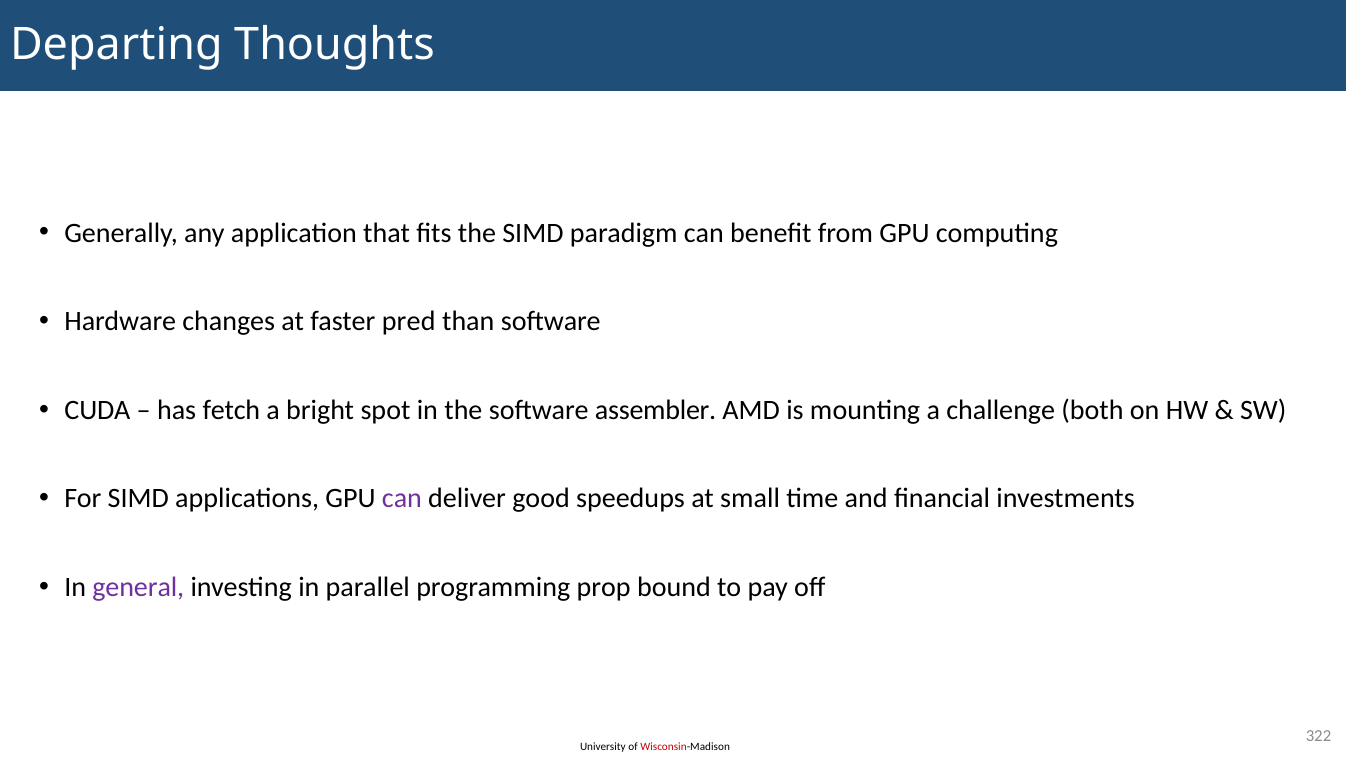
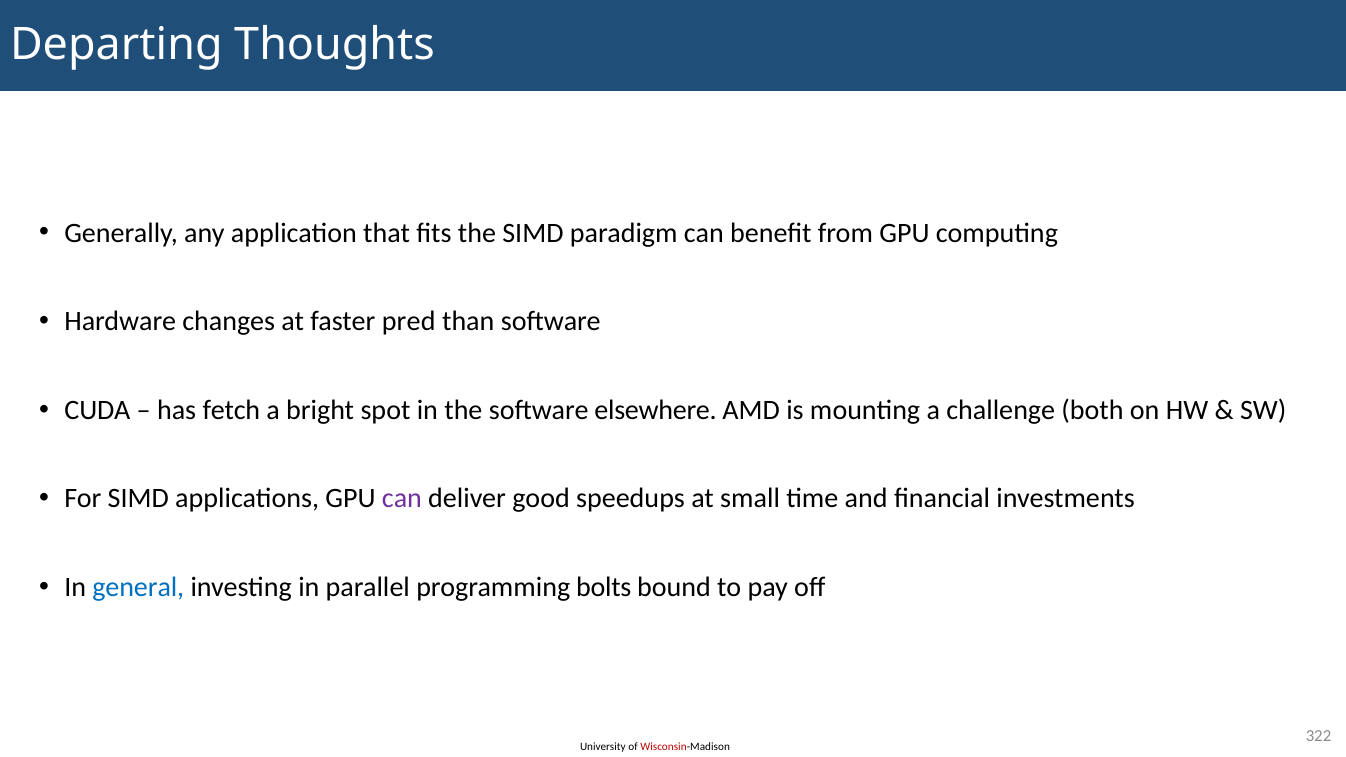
assembler: assembler -> elsewhere
general colour: purple -> blue
prop: prop -> bolts
